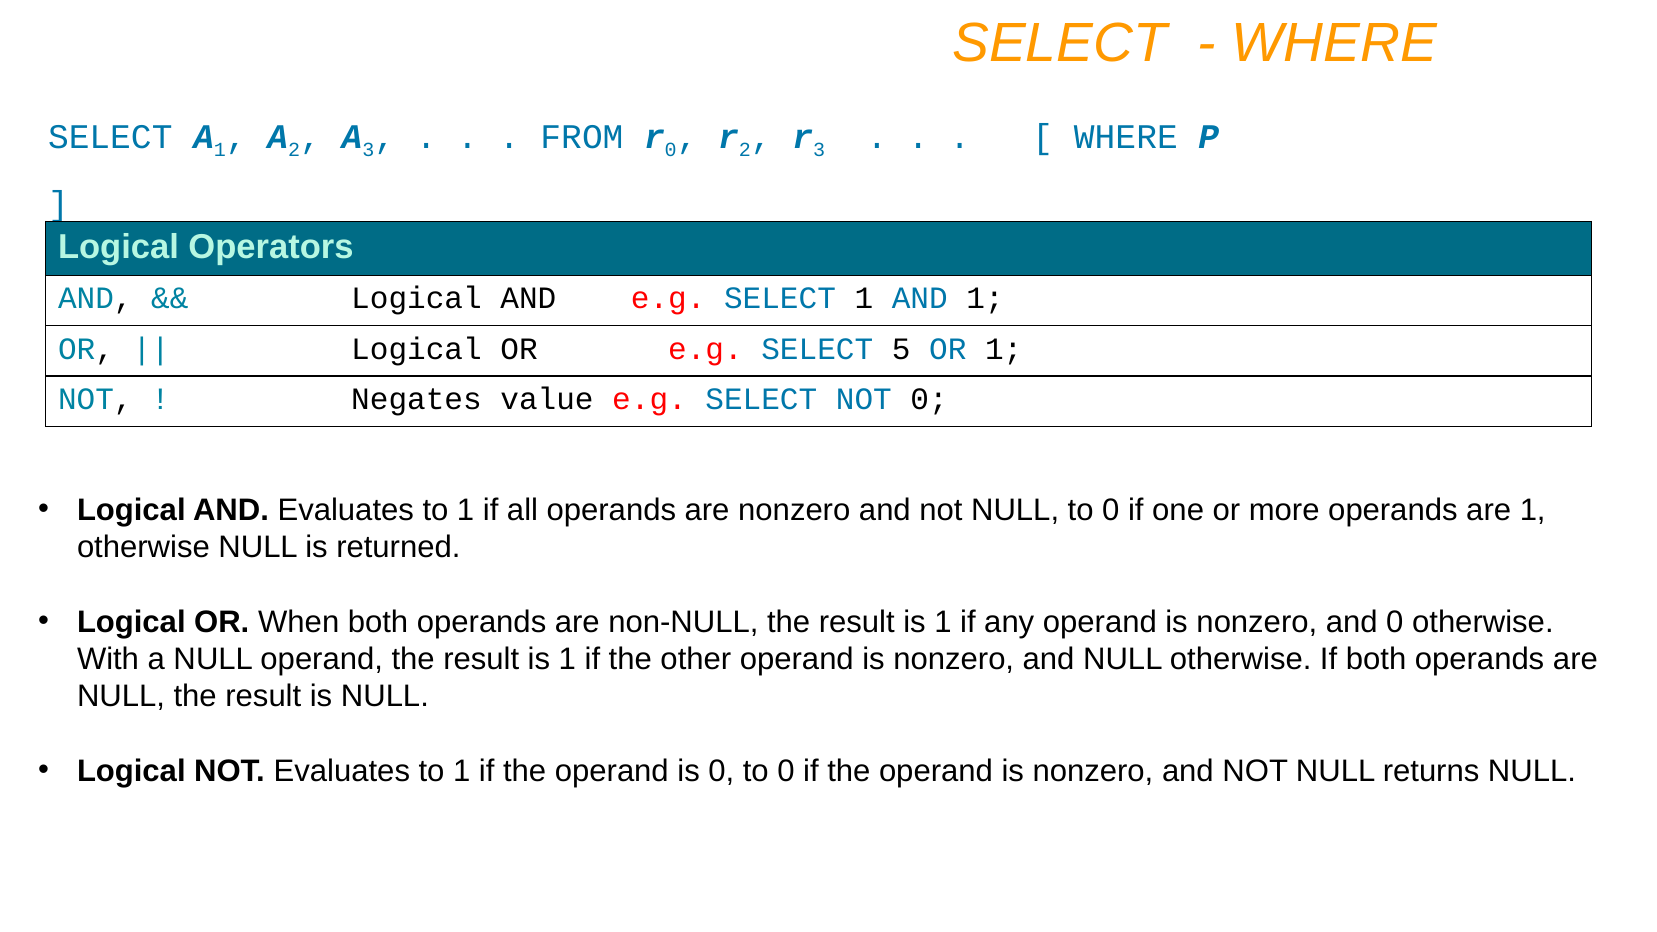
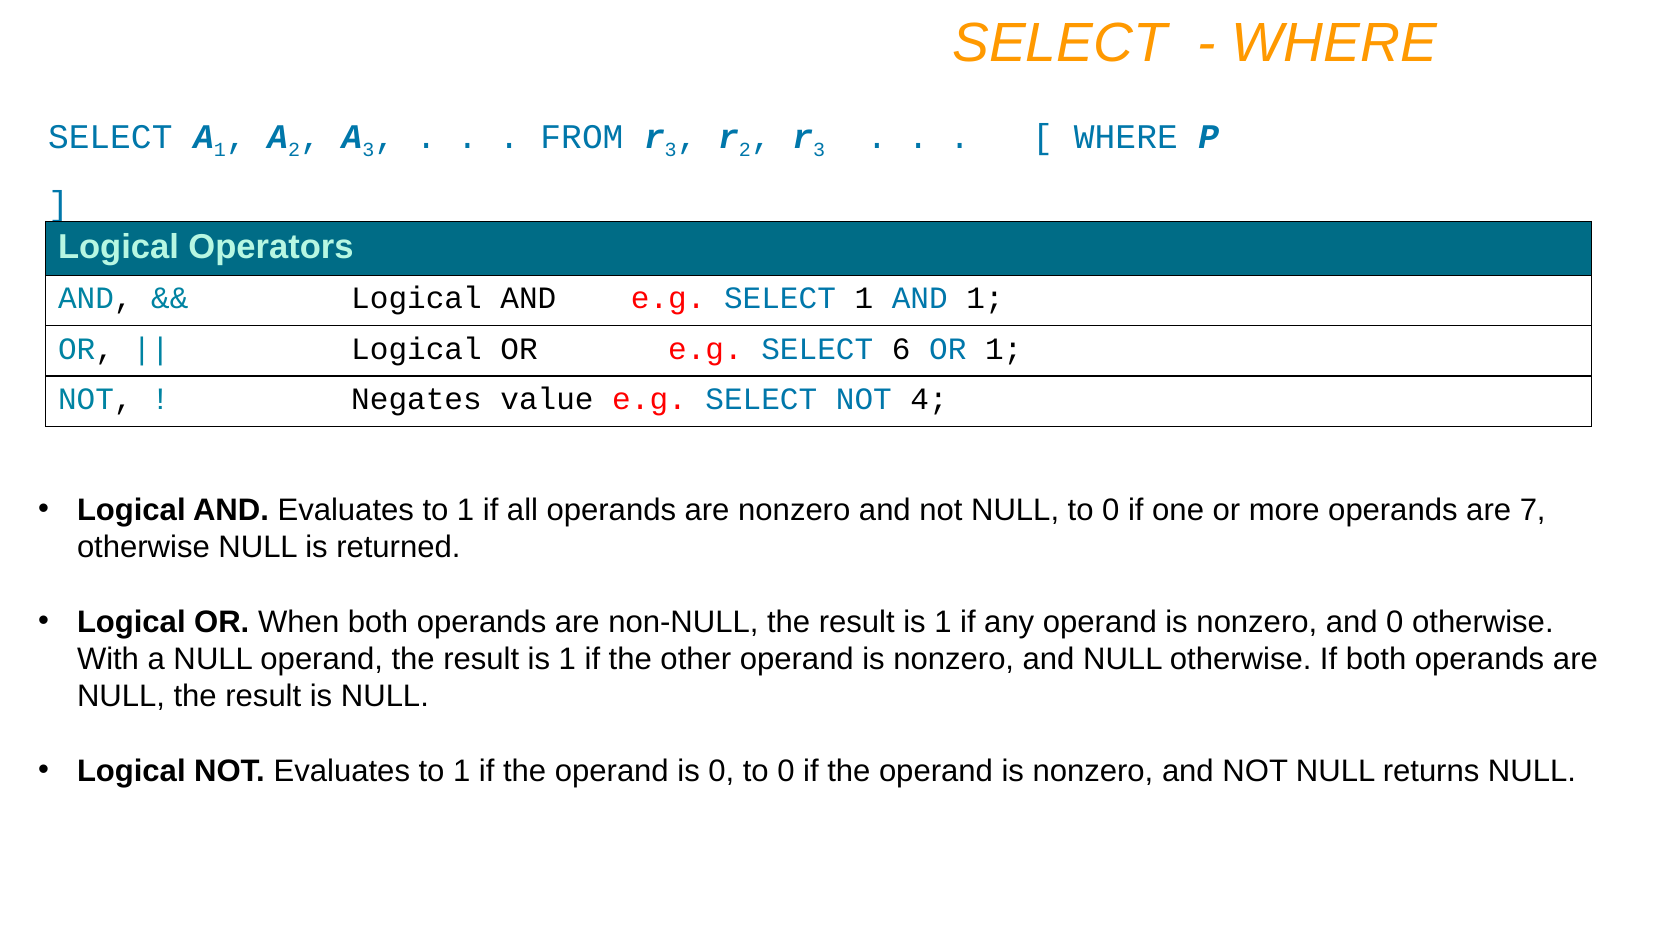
0 at (671, 150): 0 -> 3
5: 5 -> 6
NOT 0: 0 -> 4
are 1: 1 -> 7
